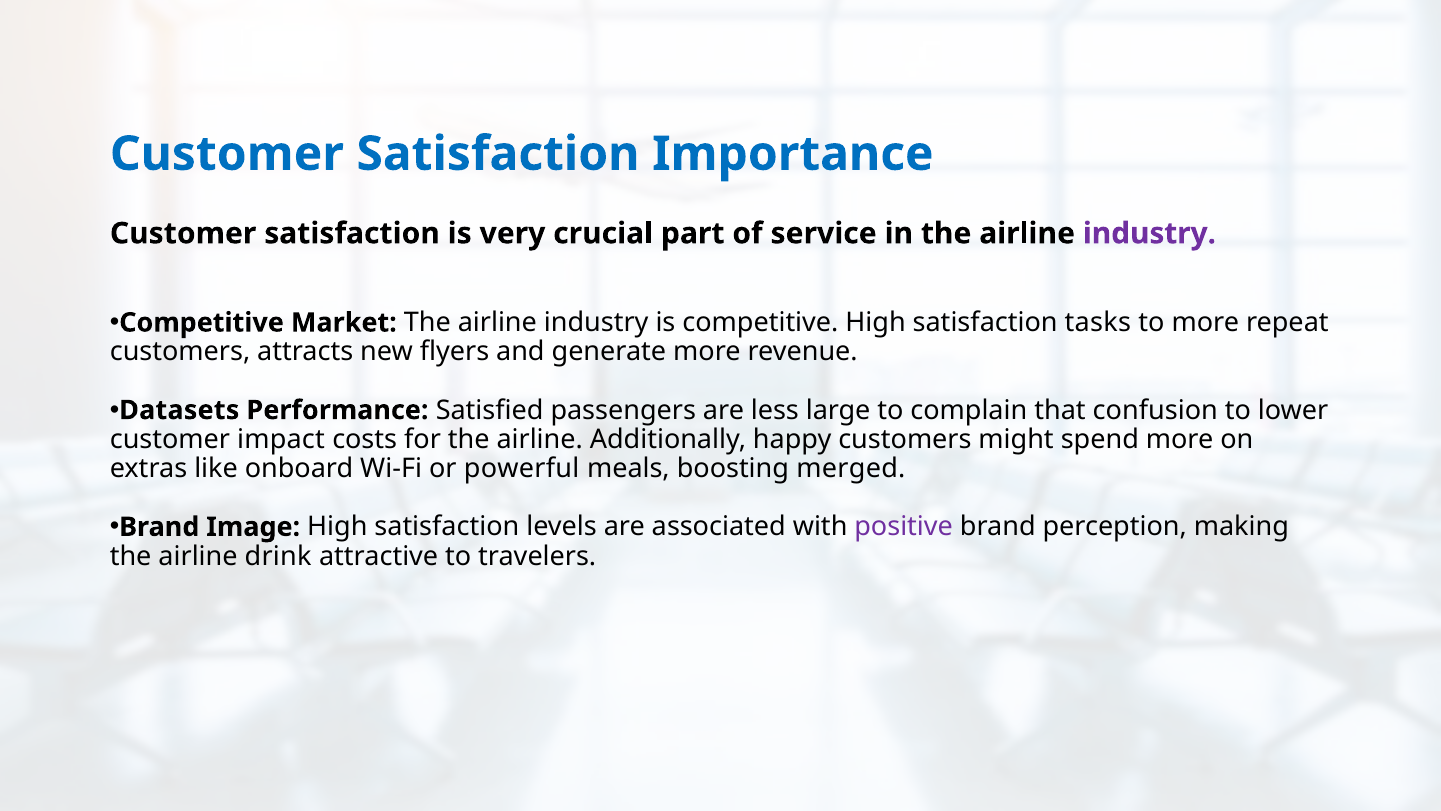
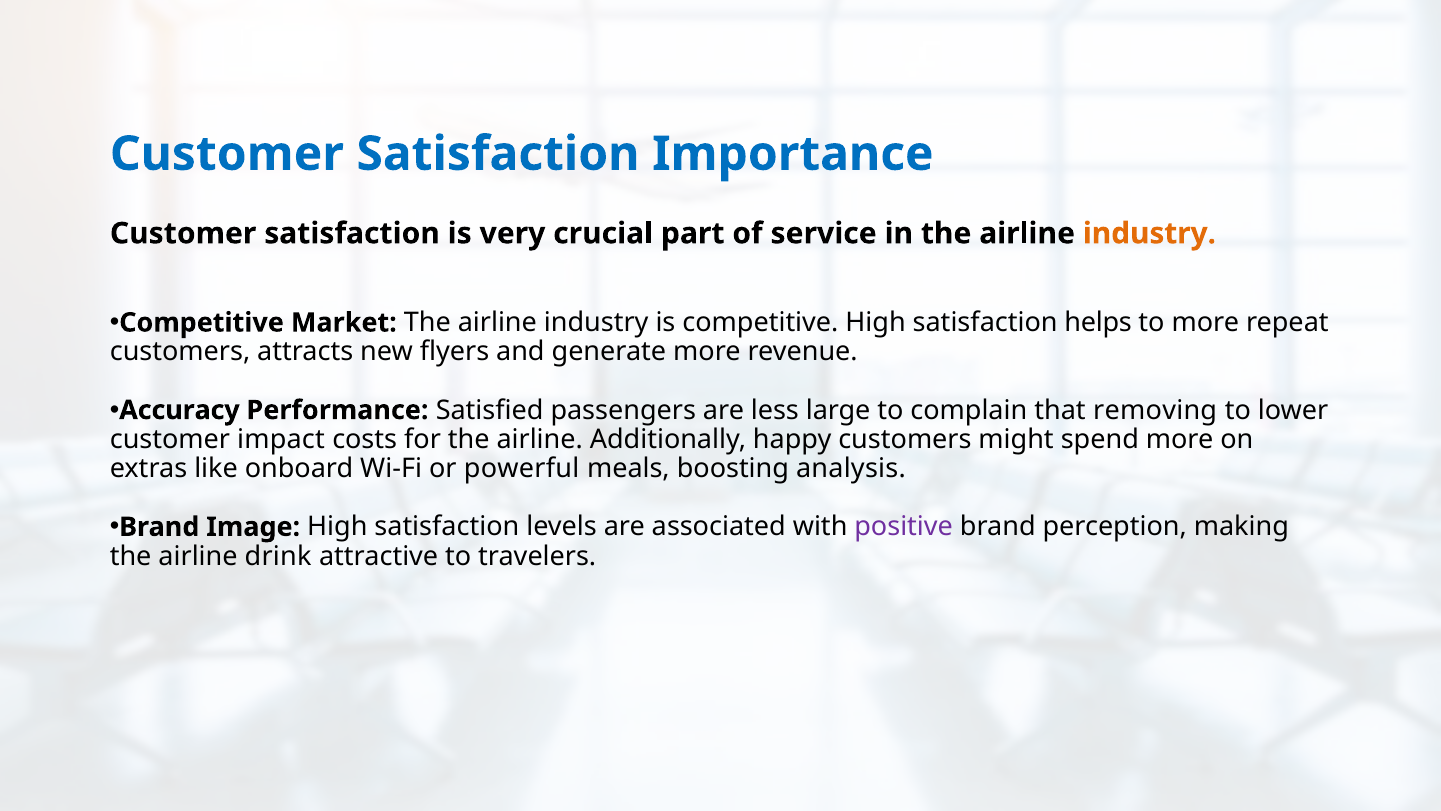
industry at (1149, 233) colour: purple -> orange
tasks: tasks -> helps
Datasets: Datasets -> Accuracy
confusion: confusion -> removing
merged: merged -> analysis
